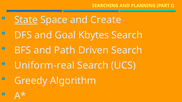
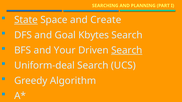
Path: Path -> Your
Search at (127, 50) underline: none -> present
Uniform-real: Uniform-real -> Uniform-deal
